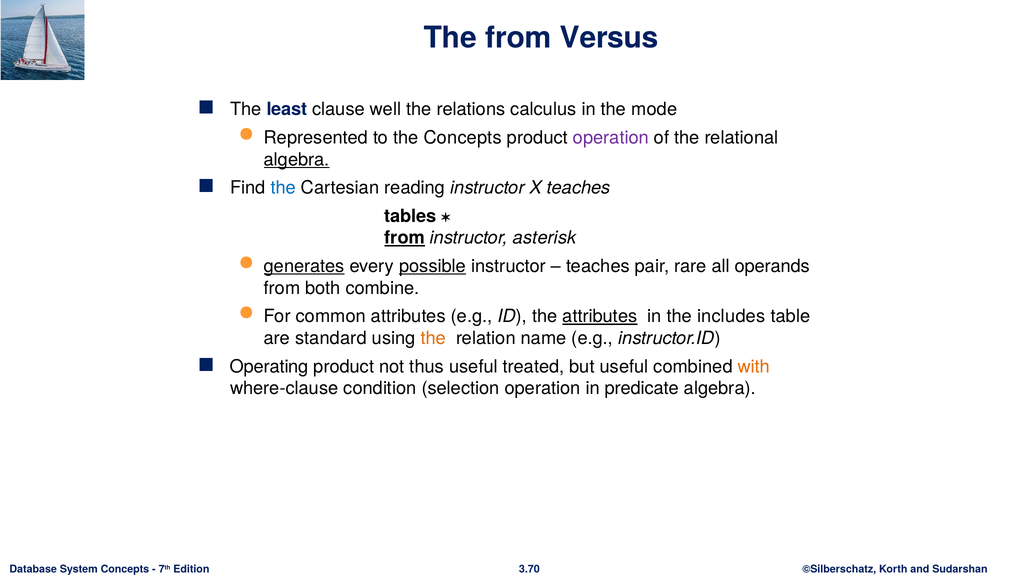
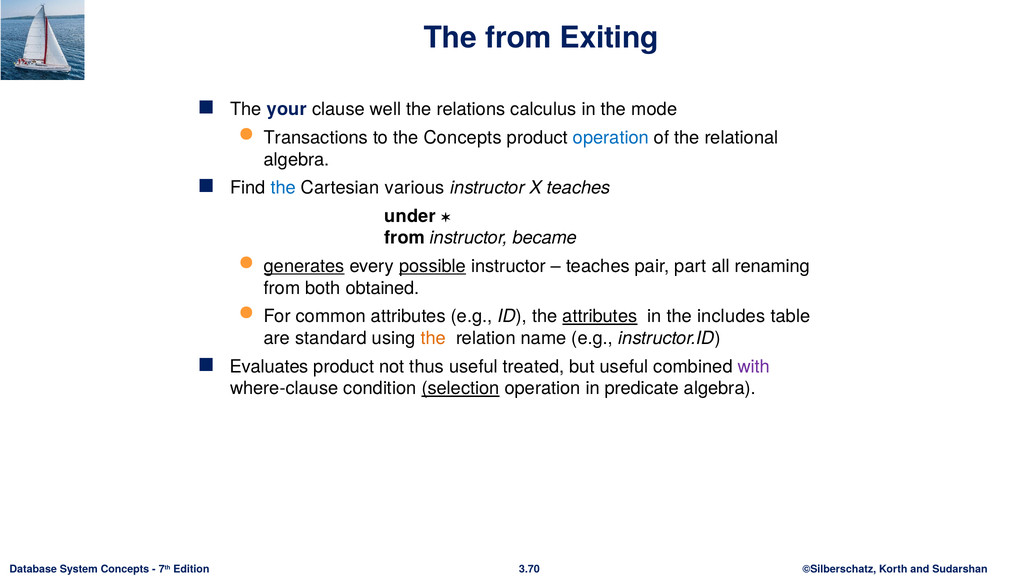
Versus: Versus -> Exiting
least: least -> your
Represented: Represented -> Transactions
operation at (611, 138) colour: purple -> blue
algebra at (297, 159) underline: present -> none
reading: reading -> various
tables: tables -> under
from at (405, 238) underline: present -> none
asterisk: asterisk -> became
rare: rare -> part
operands: operands -> renaming
combine: combine -> obtained
Operating: Operating -> Evaluates
with colour: orange -> purple
selection underline: none -> present
